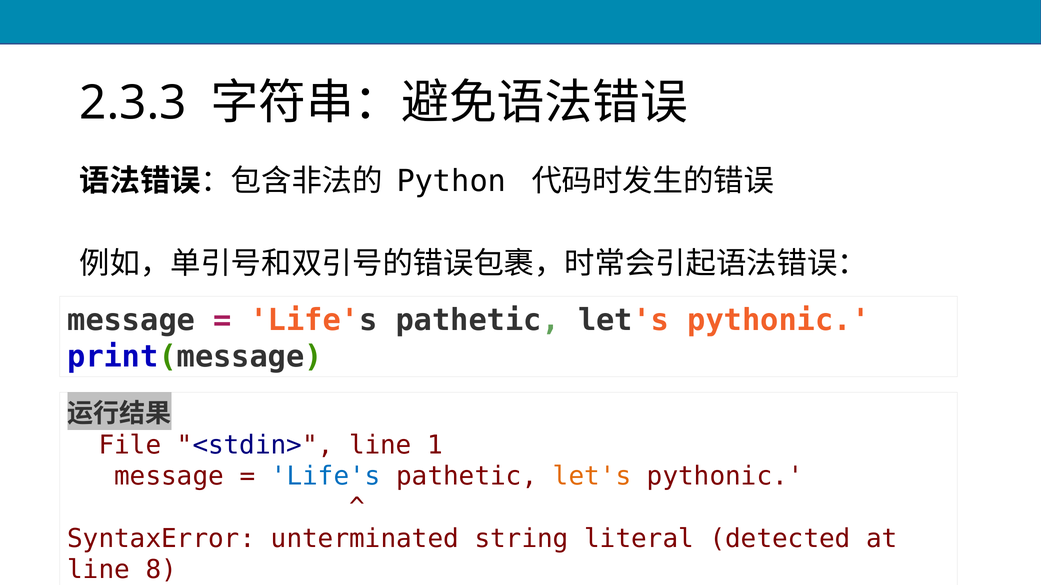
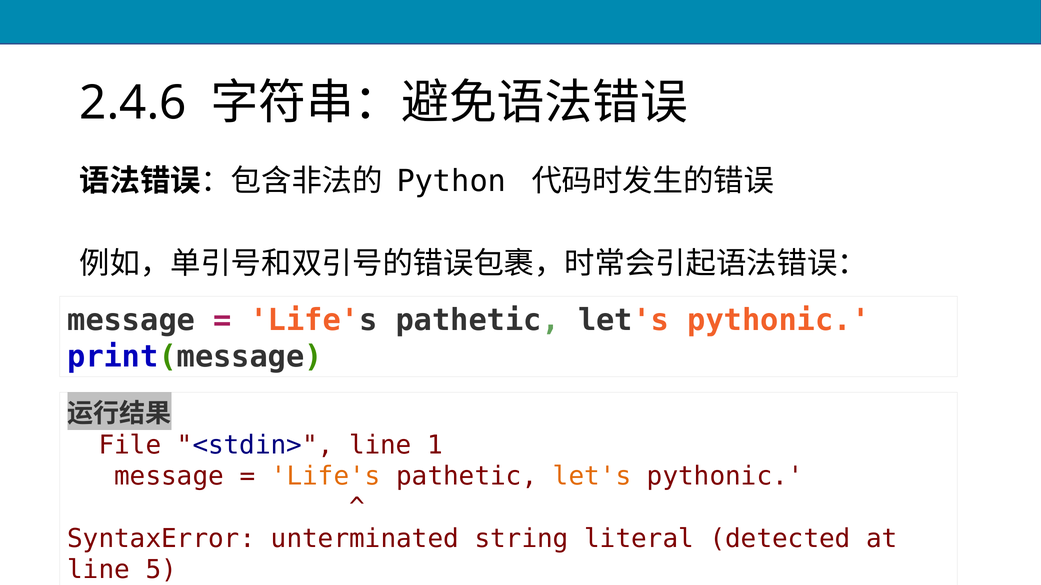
2.3.3: 2.3.3 -> 2.4.6
Life's at (326, 477) colour: blue -> orange
8: 8 -> 5
